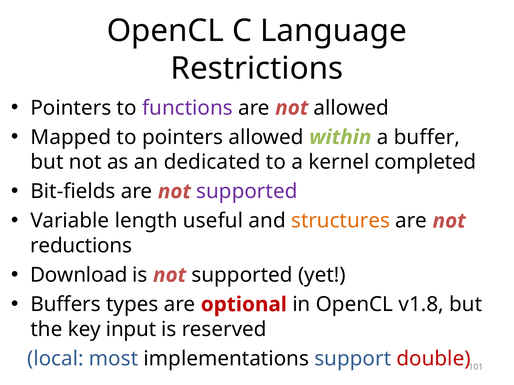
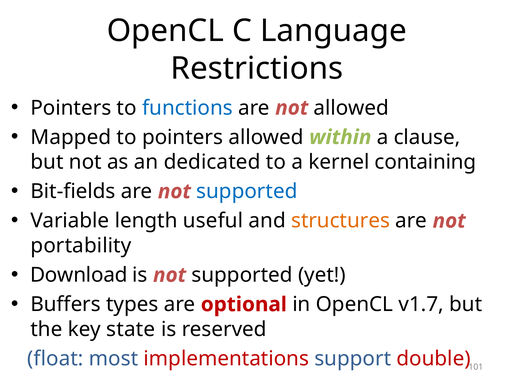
functions colour: purple -> blue
buffer: buffer -> clause
completed: completed -> containing
supported at (247, 192) colour: purple -> blue
reductions: reductions -> portability
v1.8: v1.8 -> v1.7
input: input -> state
local: local -> float
implementations colour: black -> red
